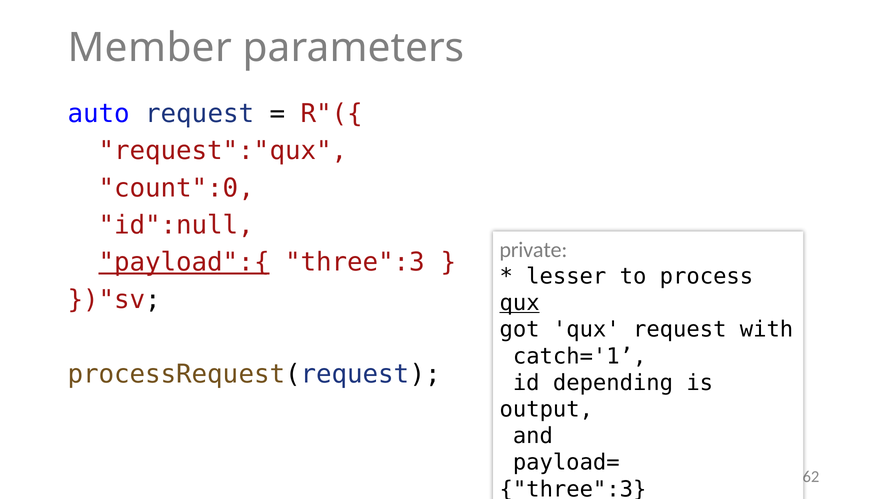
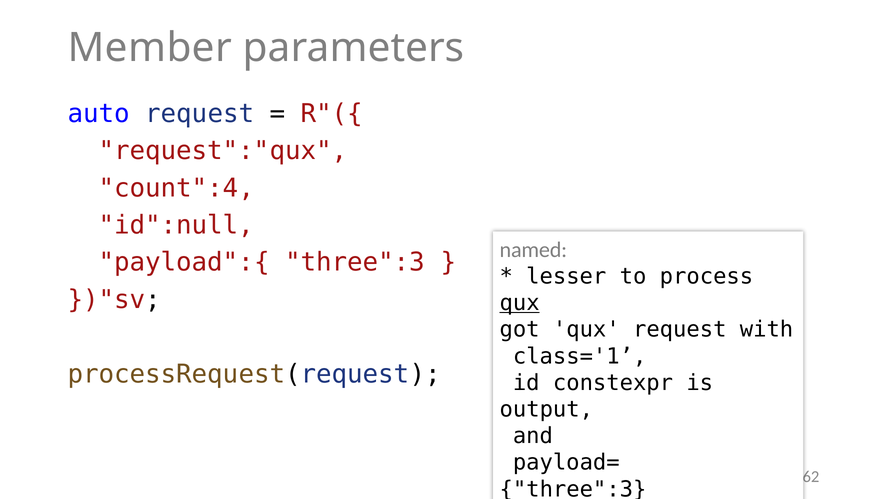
count":0: count":0 -> count":4
private: private -> named
payload":{ underline: present -> none
catch='1: catch='1 -> class='1
depending: depending -> constexpr
